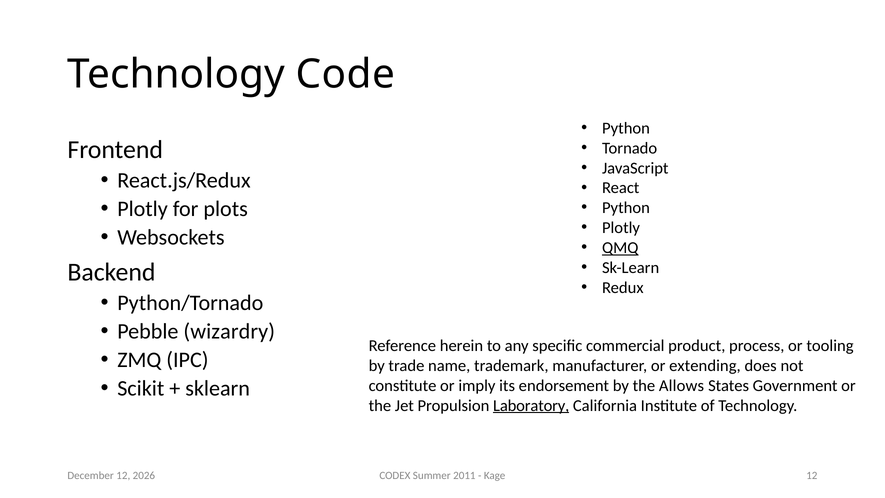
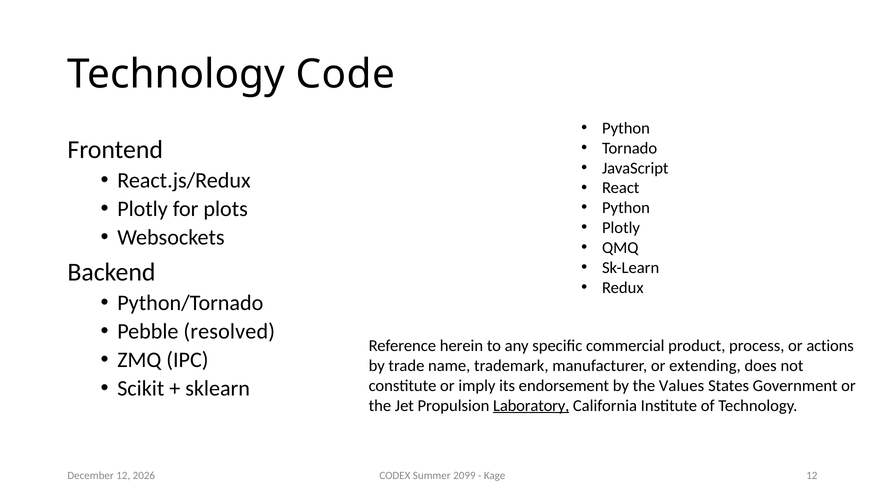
QMQ underline: present -> none
wizardry: wizardry -> resolved
tooling: tooling -> actions
Allows: Allows -> Values
2011: 2011 -> 2099
